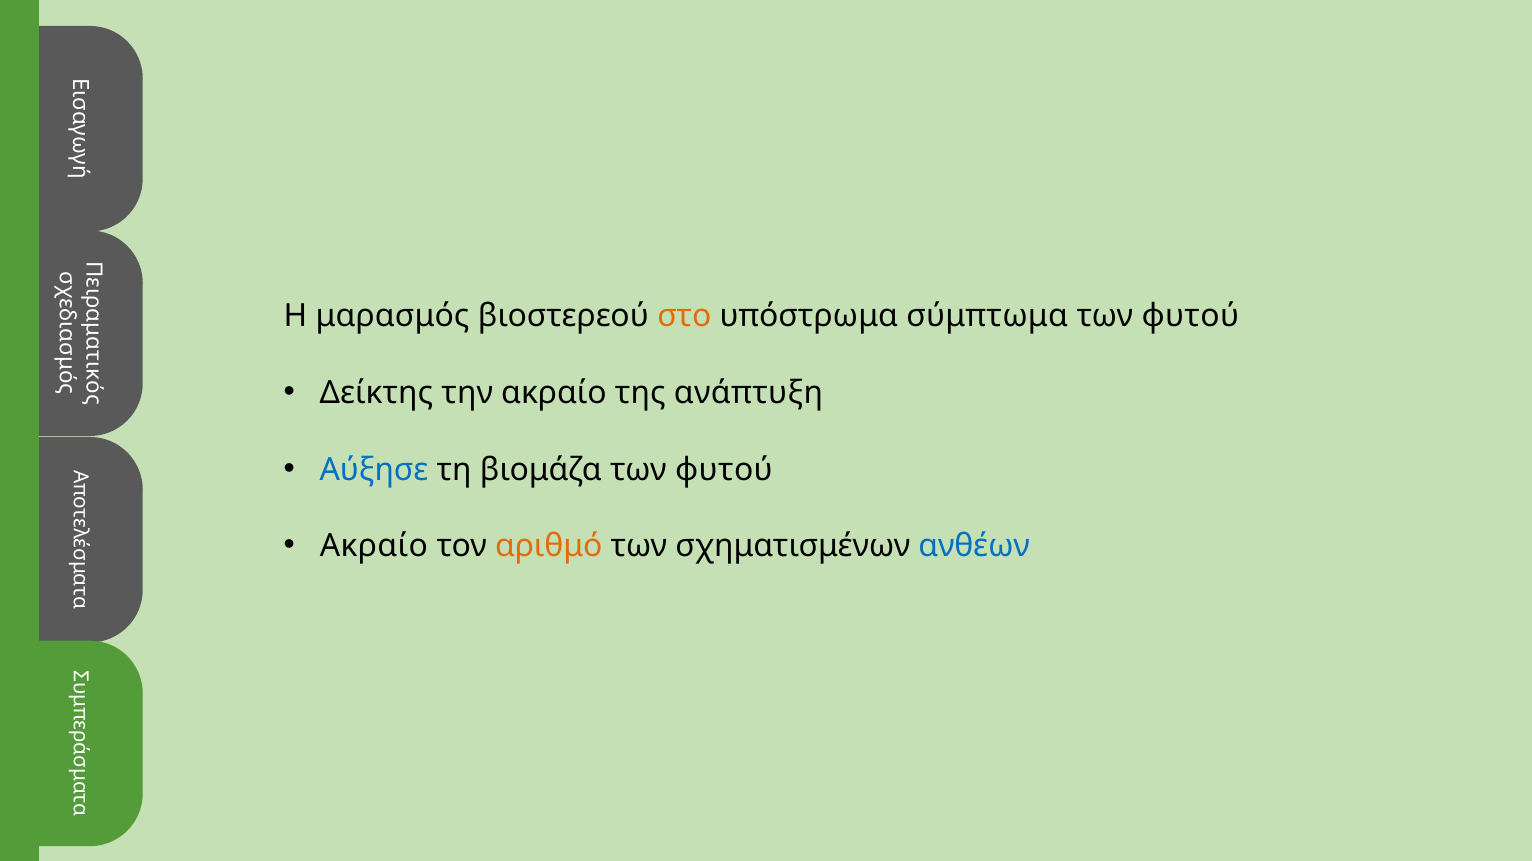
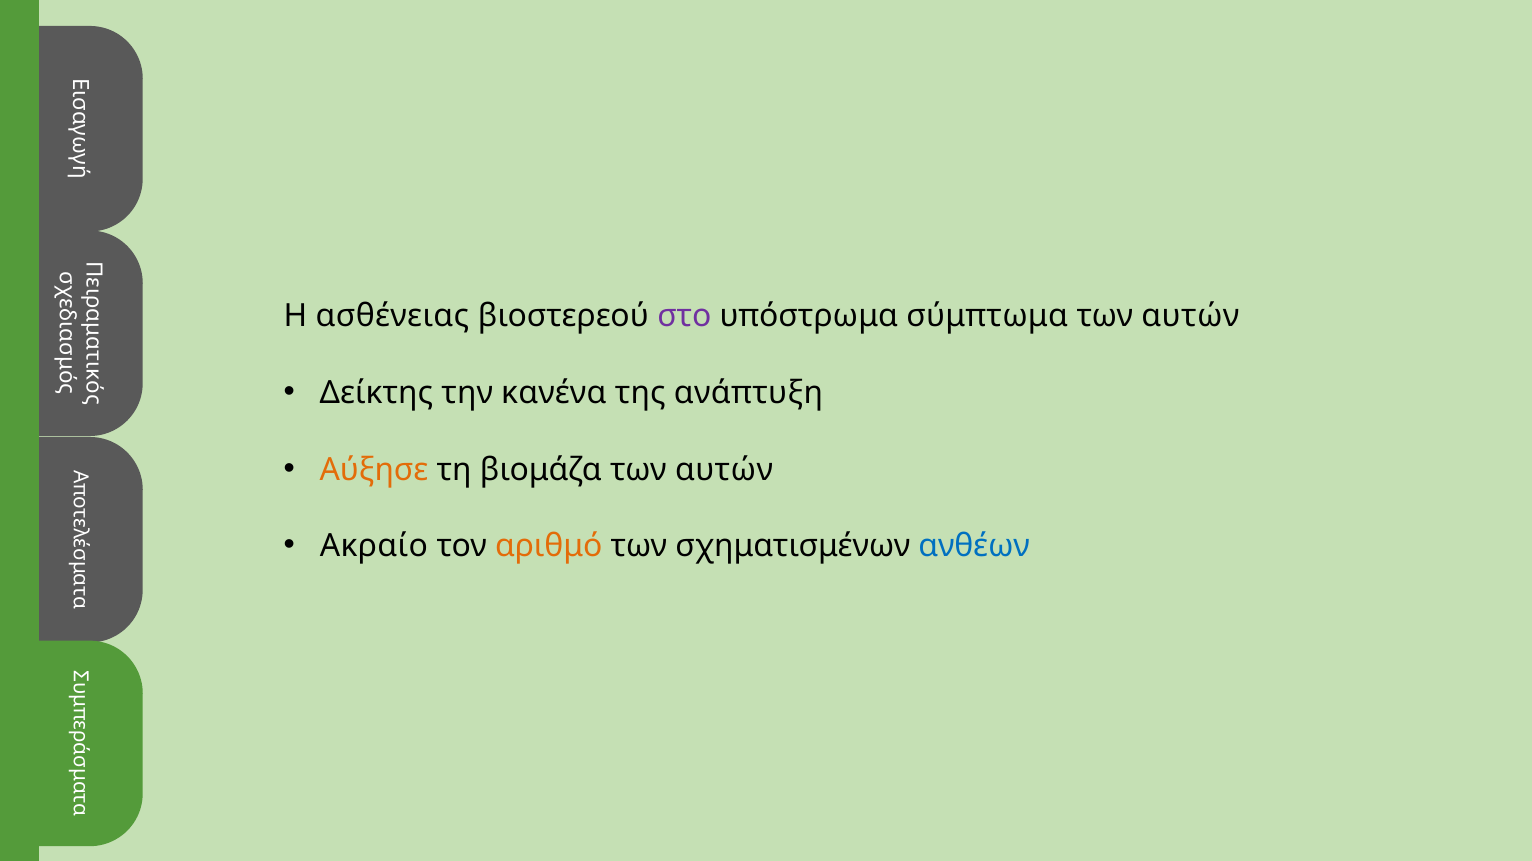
μαρασμός: μαρασμός -> ασθένειας
στο colour: orange -> purple
φυτού at (1190, 317): φυτού -> αυτών
την ακραίο: ακραίο -> κανένα
Αύξησε colour: blue -> orange
βιομάζα των φυτού: φυτού -> αυτών
